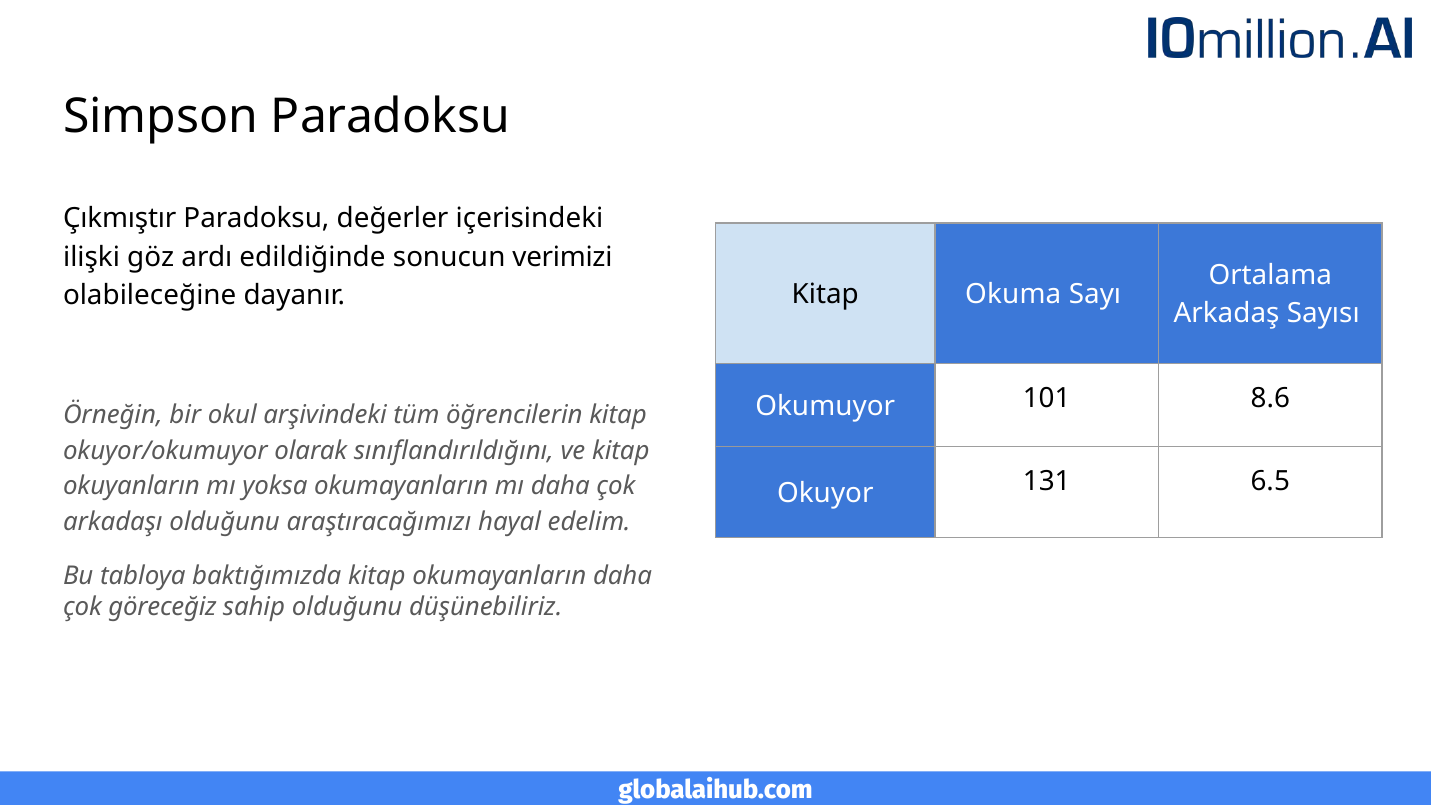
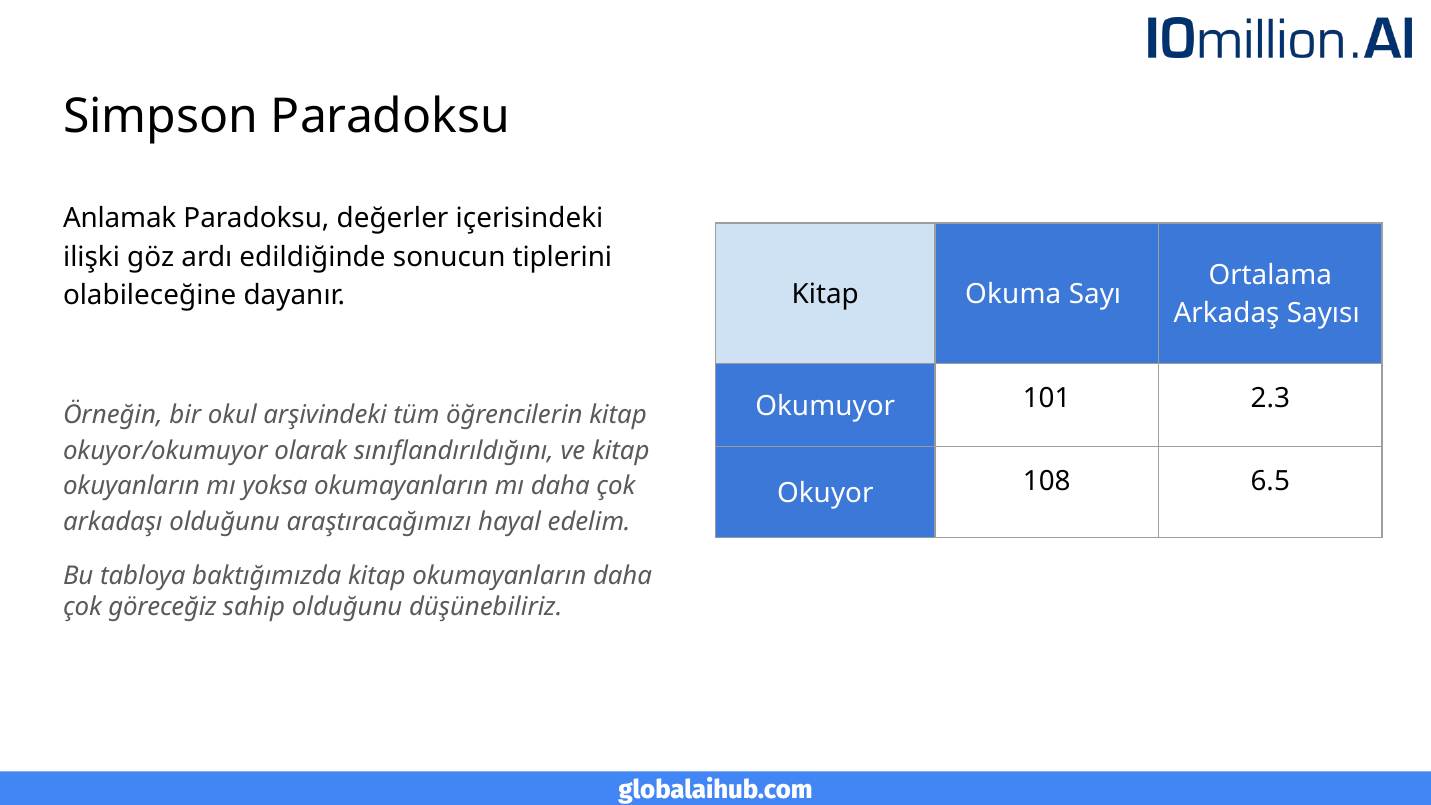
Çıkmıştır: Çıkmıştır -> Anlamak
verimizi: verimizi -> tiplerini
8.6: 8.6 -> 2.3
131: 131 -> 108
